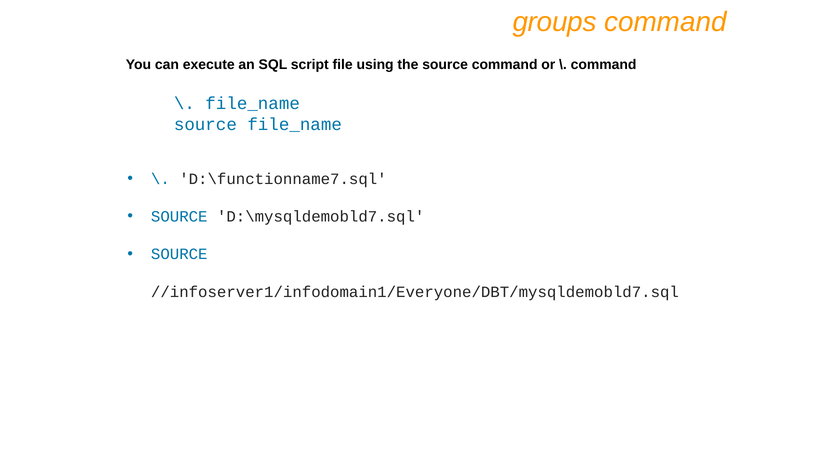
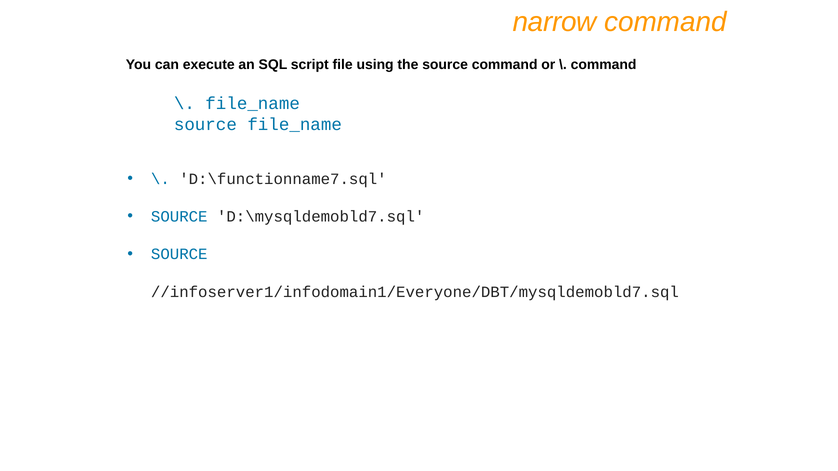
groups: groups -> narrow
